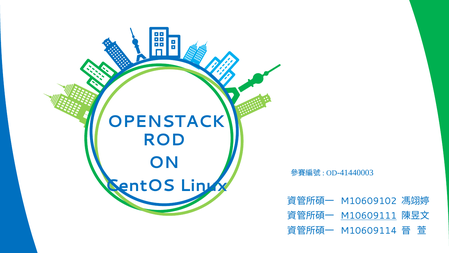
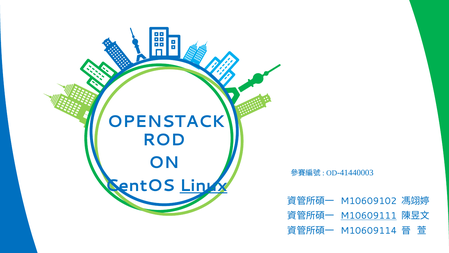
Linux underline: none -> present
